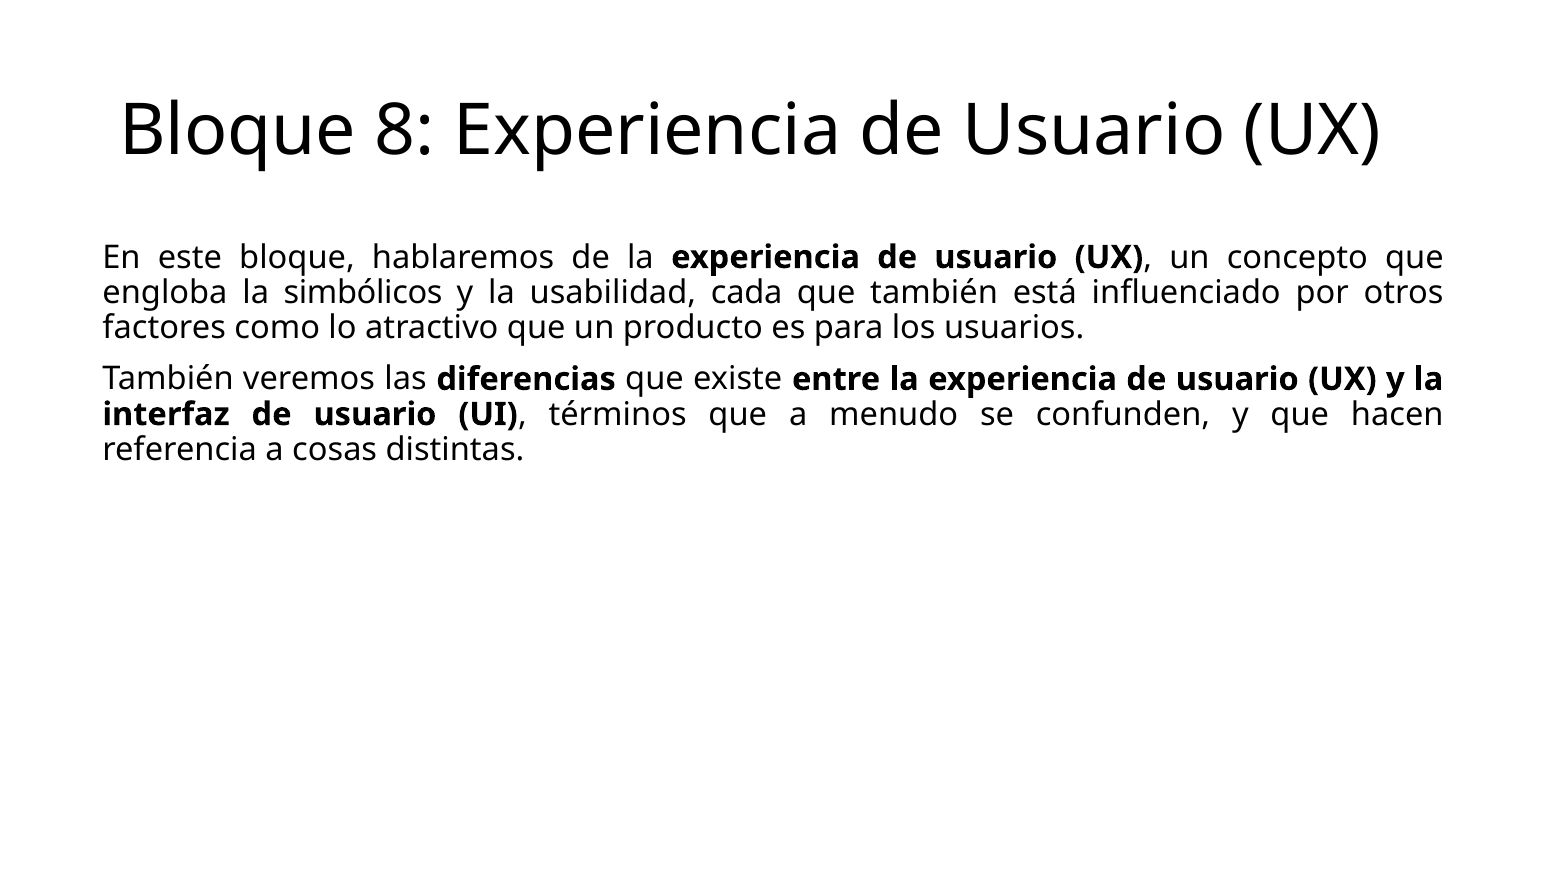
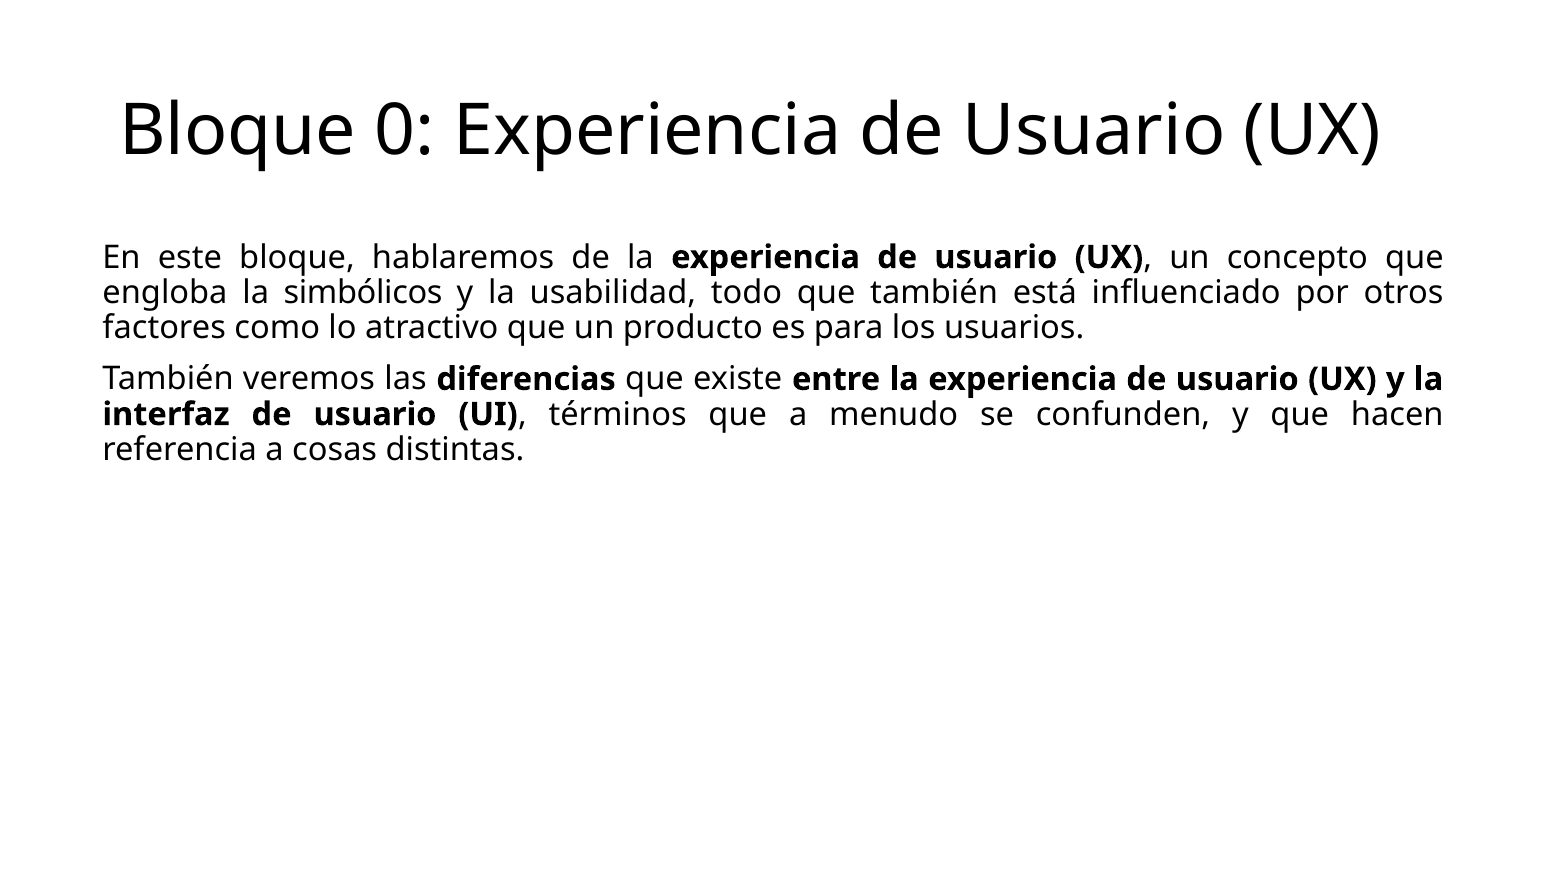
8: 8 -> 0
cada: cada -> todo
